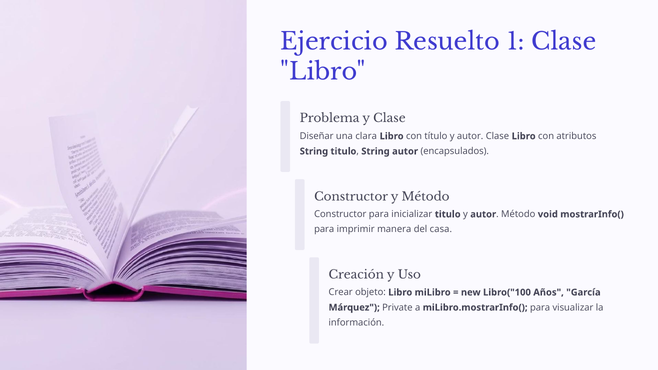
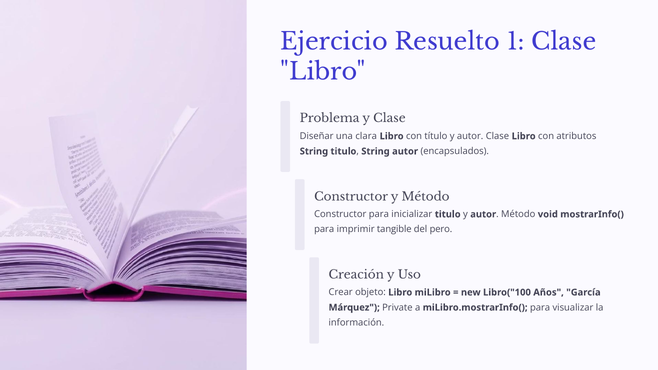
manera: manera -> tangible
casa: casa -> pero
